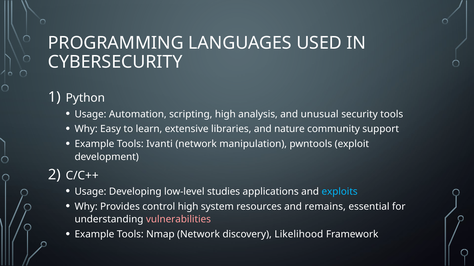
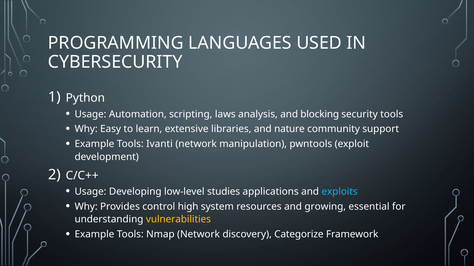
scripting high: high -> laws
unusual: unusual -> blocking
remains: remains -> growing
vulnerabilities colour: pink -> yellow
Likelihood: Likelihood -> Categorize
